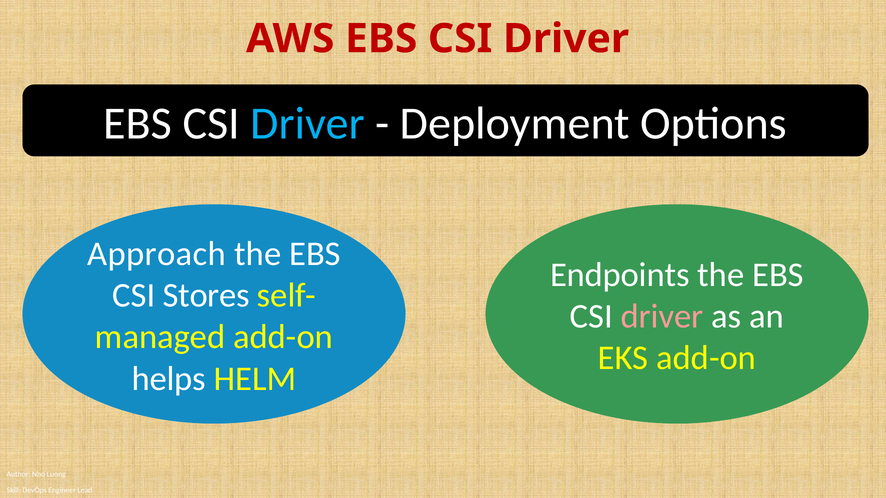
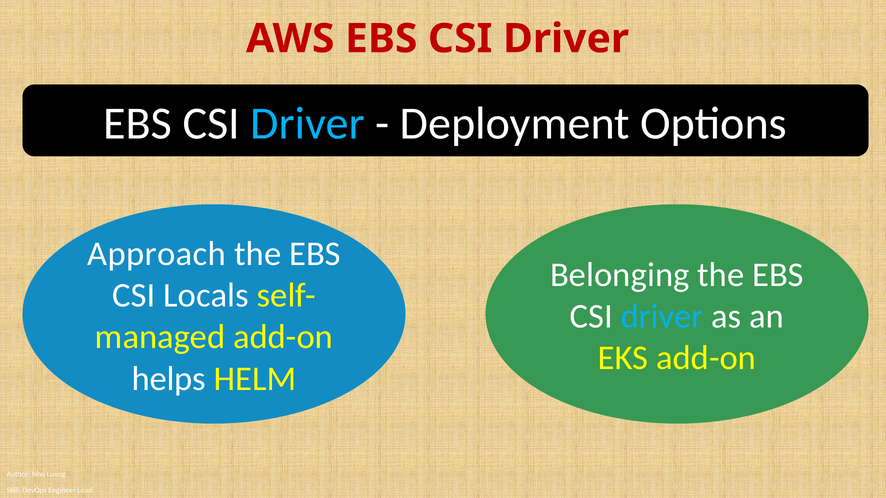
Endpoints: Endpoints -> Belonging
Stores: Stores -> Locals
driver at (662, 317) colour: pink -> light blue
